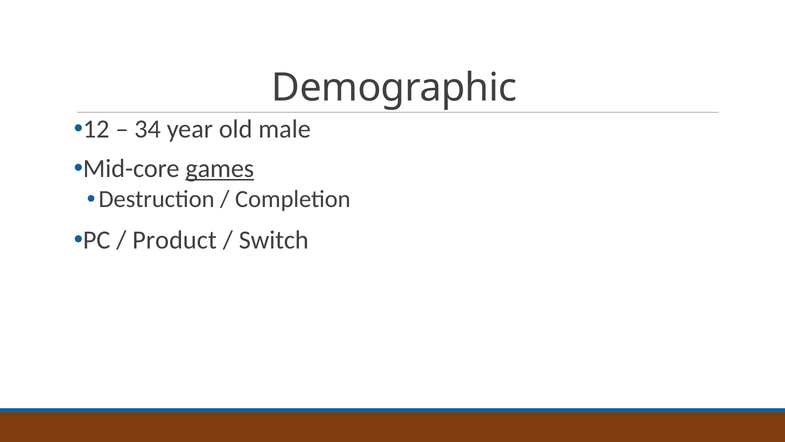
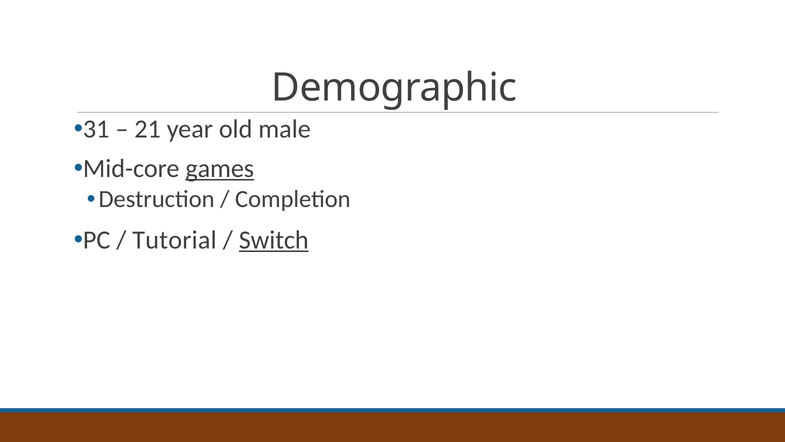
12: 12 -> 31
34: 34 -> 21
Product: Product -> Tutorial
Switch underline: none -> present
